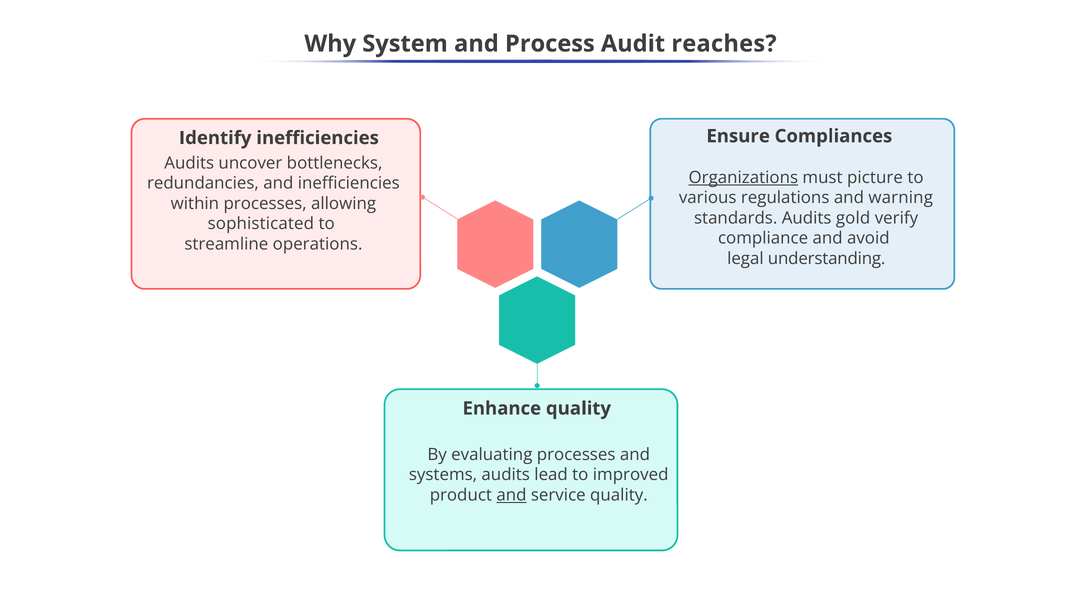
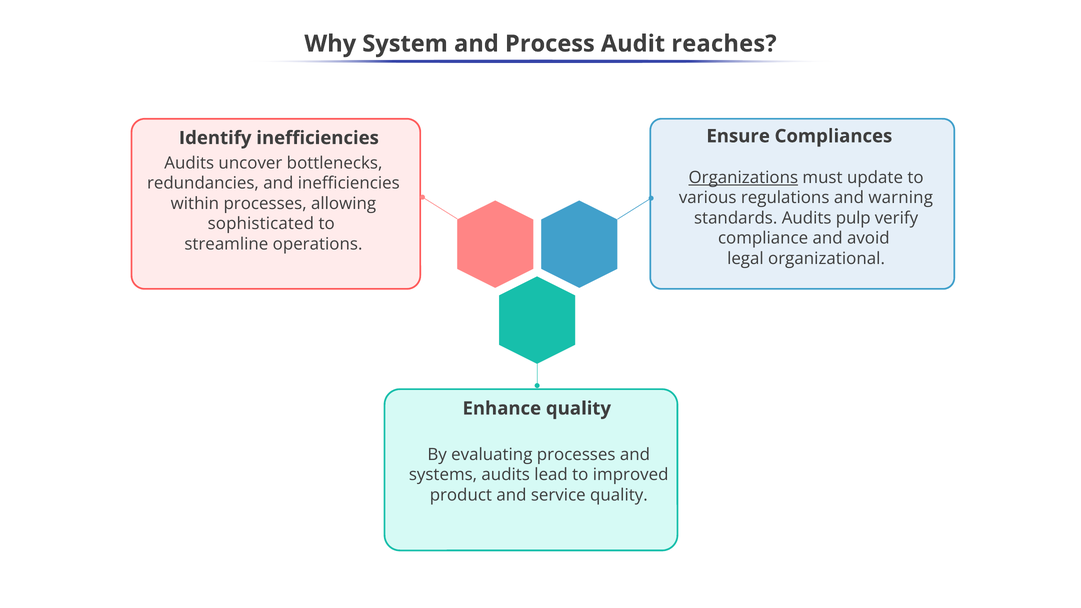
picture: picture -> update
gold: gold -> pulp
understanding: understanding -> organizational
and at (511, 495) underline: present -> none
